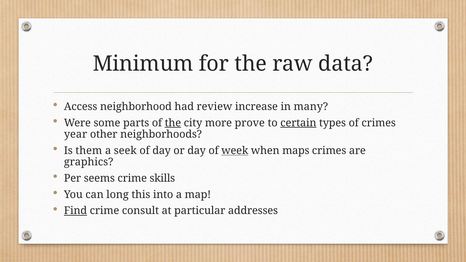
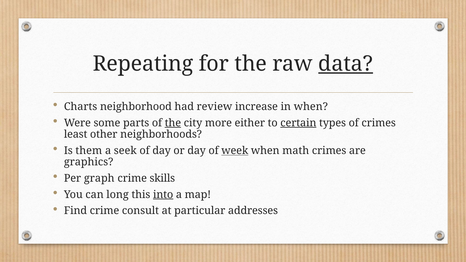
Minimum: Minimum -> Repeating
data underline: none -> present
Access: Access -> Charts
in many: many -> when
prove: prove -> either
year: year -> least
maps: maps -> math
seems: seems -> graph
into underline: none -> present
Find underline: present -> none
